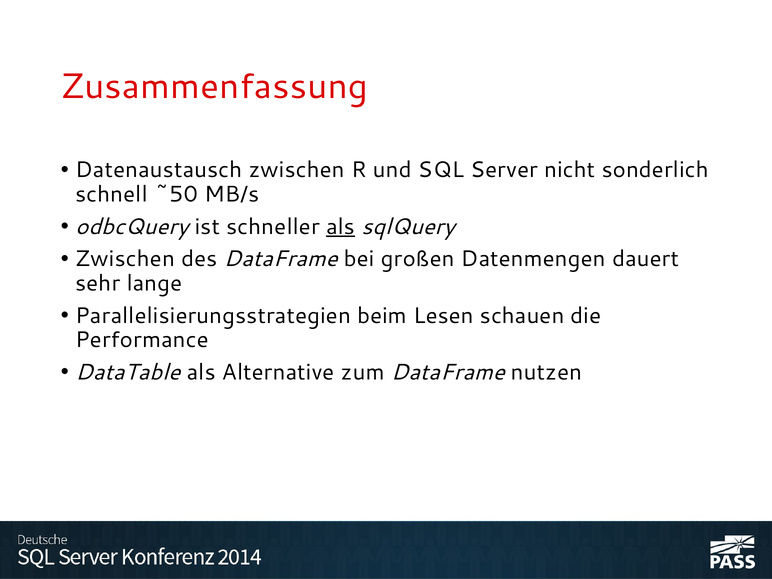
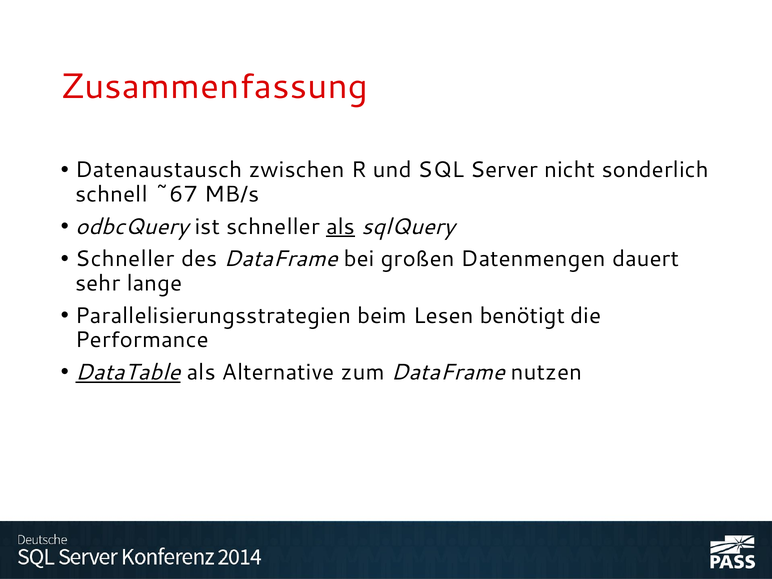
~50: ~50 -> ~67
Zwischen at (125, 259): Zwischen -> Schneller
schauen: schauen -> benötigt
DataTable underline: none -> present
